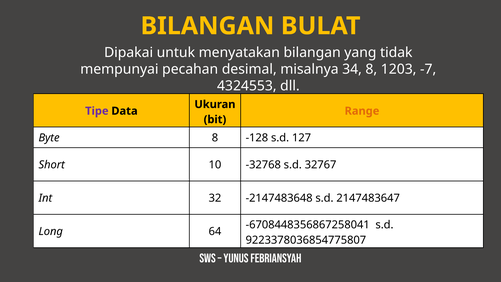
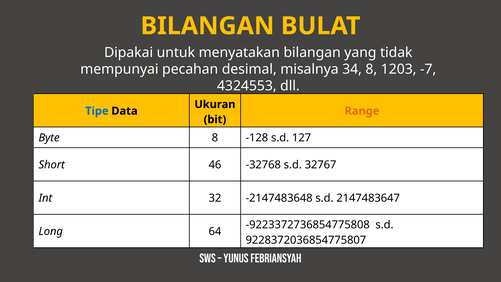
Tipe colour: purple -> blue
10: 10 -> 46
-6708448356867258041: -6708448356867258041 -> -9223372736854775808
9223378036854775807: 9223378036854775807 -> 9228372036854775807
